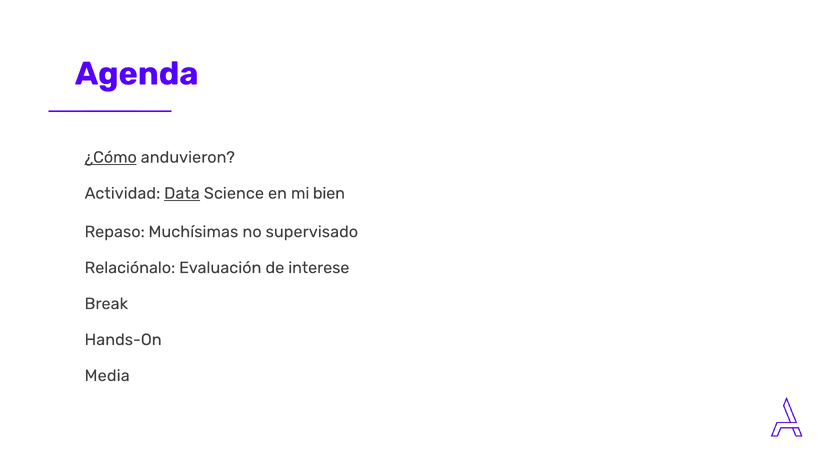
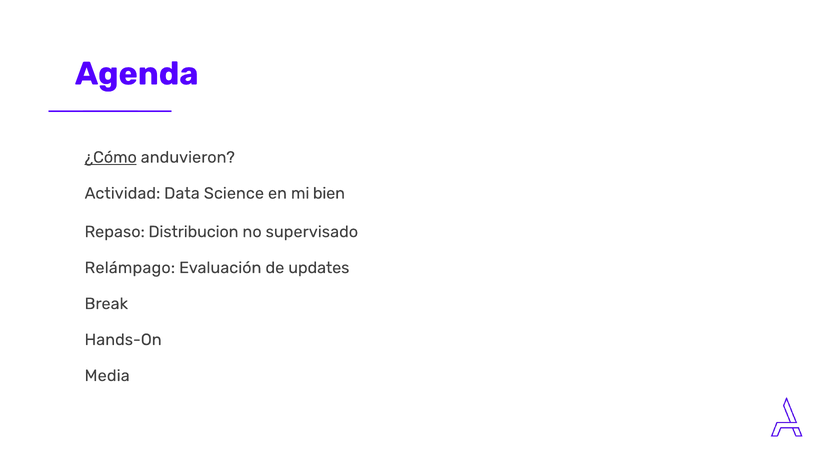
Data underline: present -> none
Muchísimas: Muchísimas -> Distribucion
Relaciónalo: Relaciónalo -> Relámpago
interese: interese -> updates
